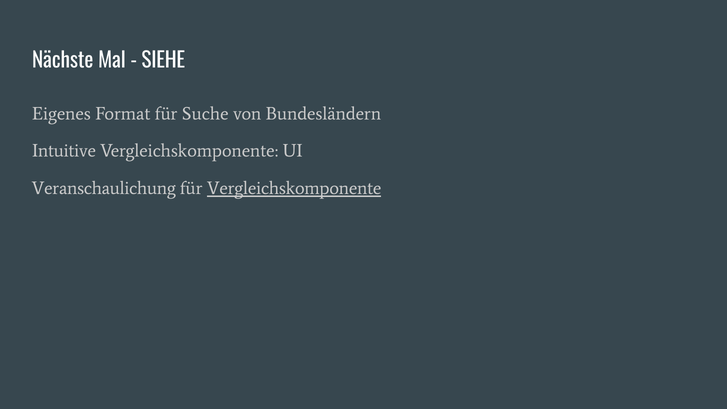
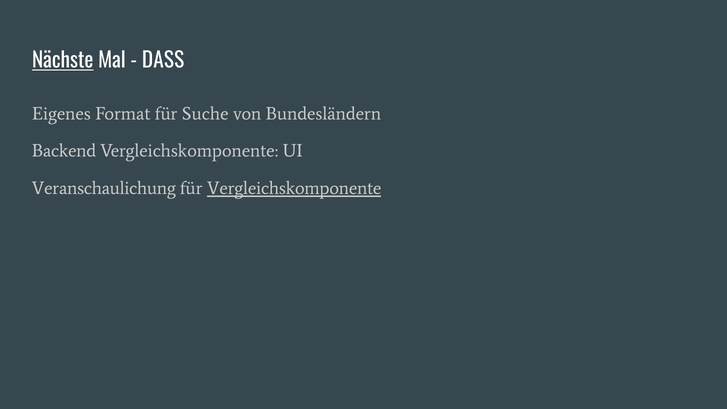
Nächste underline: none -> present
SIEHE: SIEHE -> DASS
Intuitive: Intuitive -> Backend
